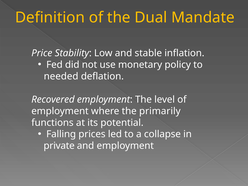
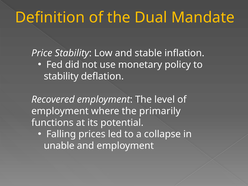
needed at (61, 76): needed -> stability
private: private -> unable
